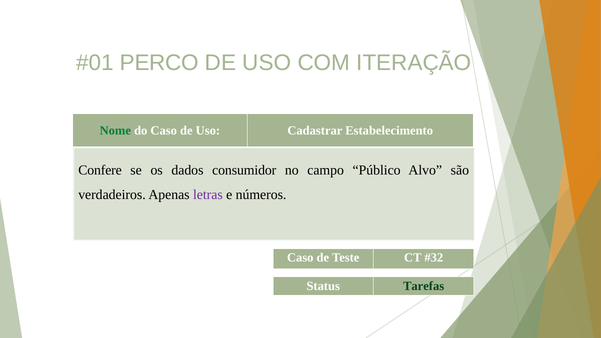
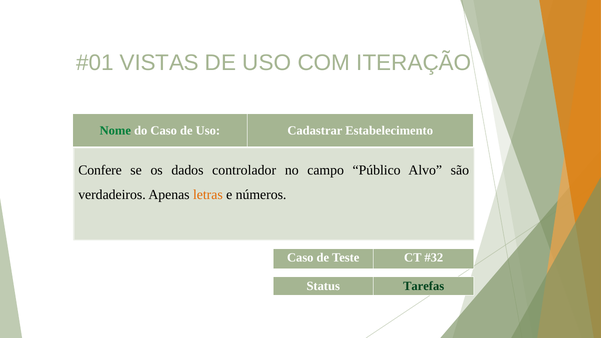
PERCO: PERCO -> VISTAS
consumidor: consumidor -> controlador
letras colour: purple -> orange
